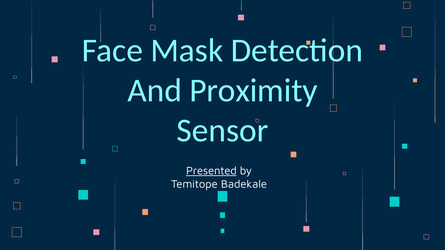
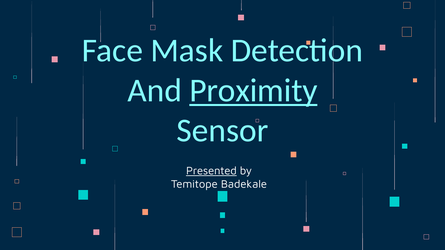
Proximity underline: none -> present
